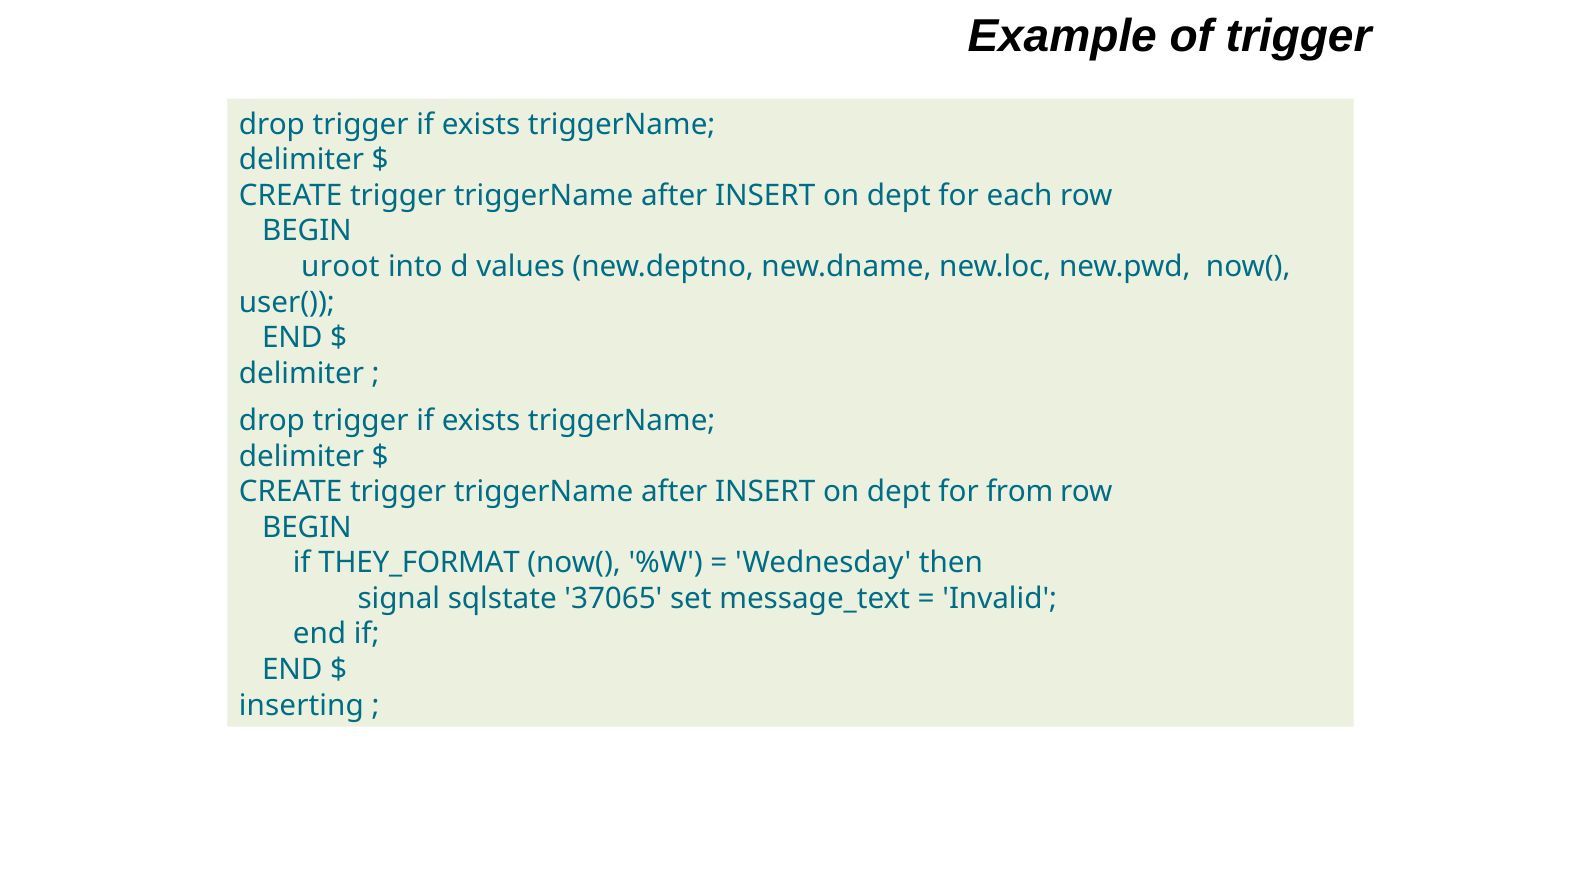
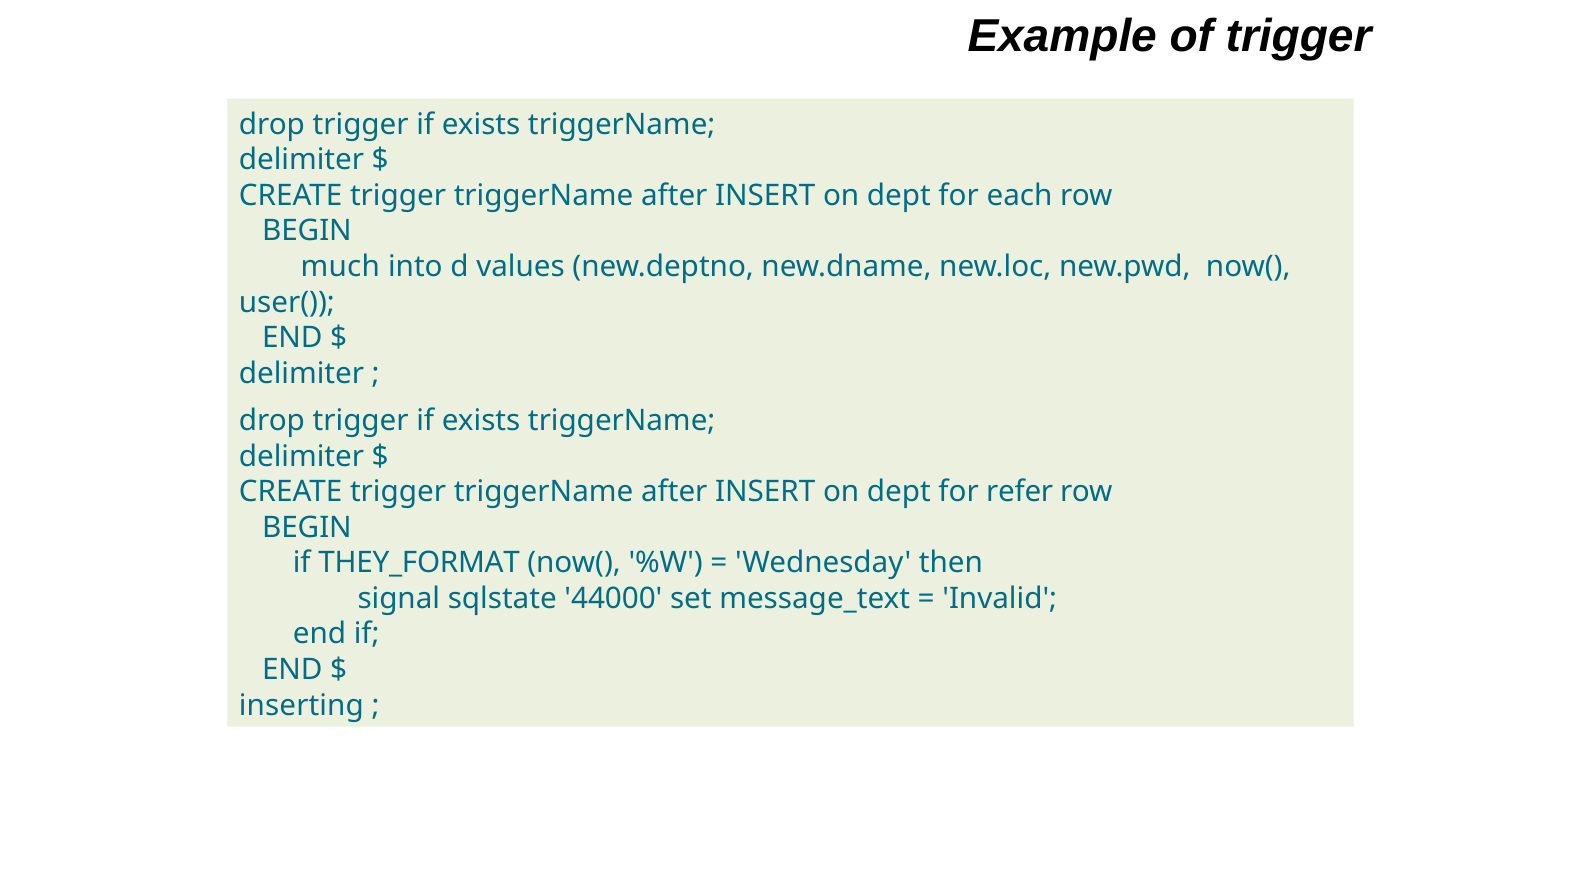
uroot: uroot -> much
from: from -> refer
37065: 37065 -> 44000
